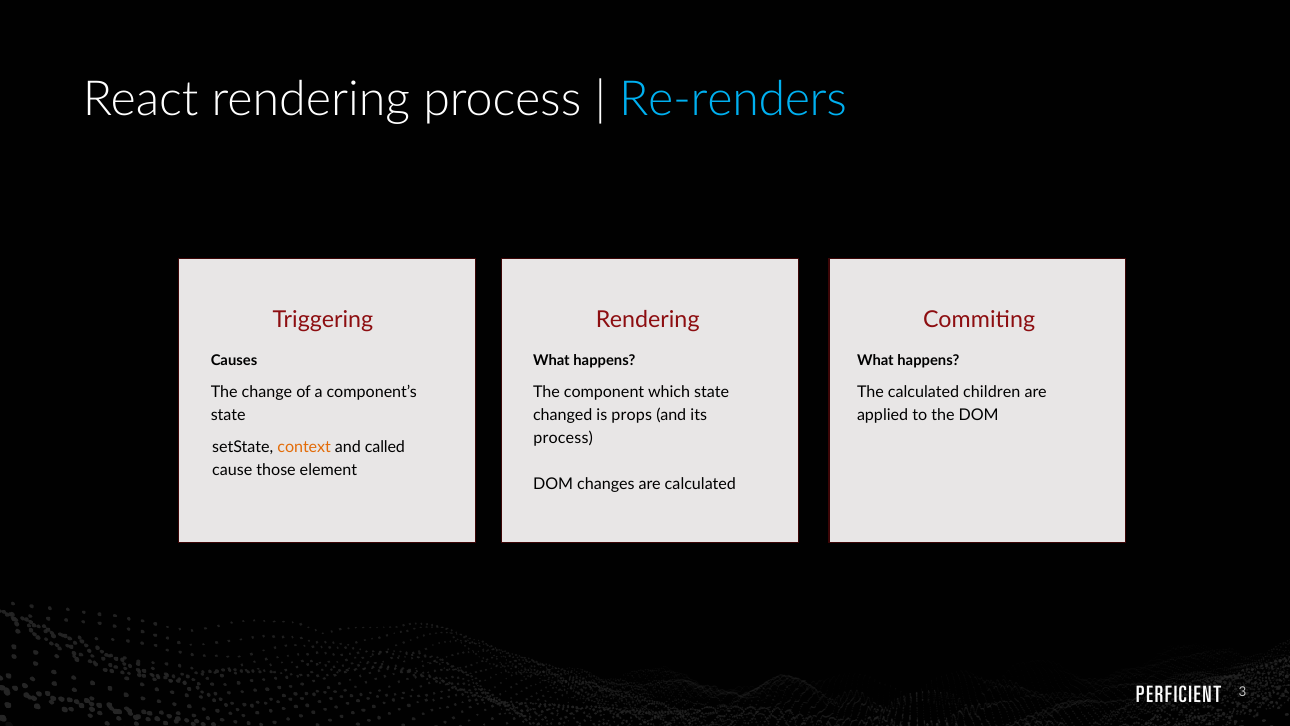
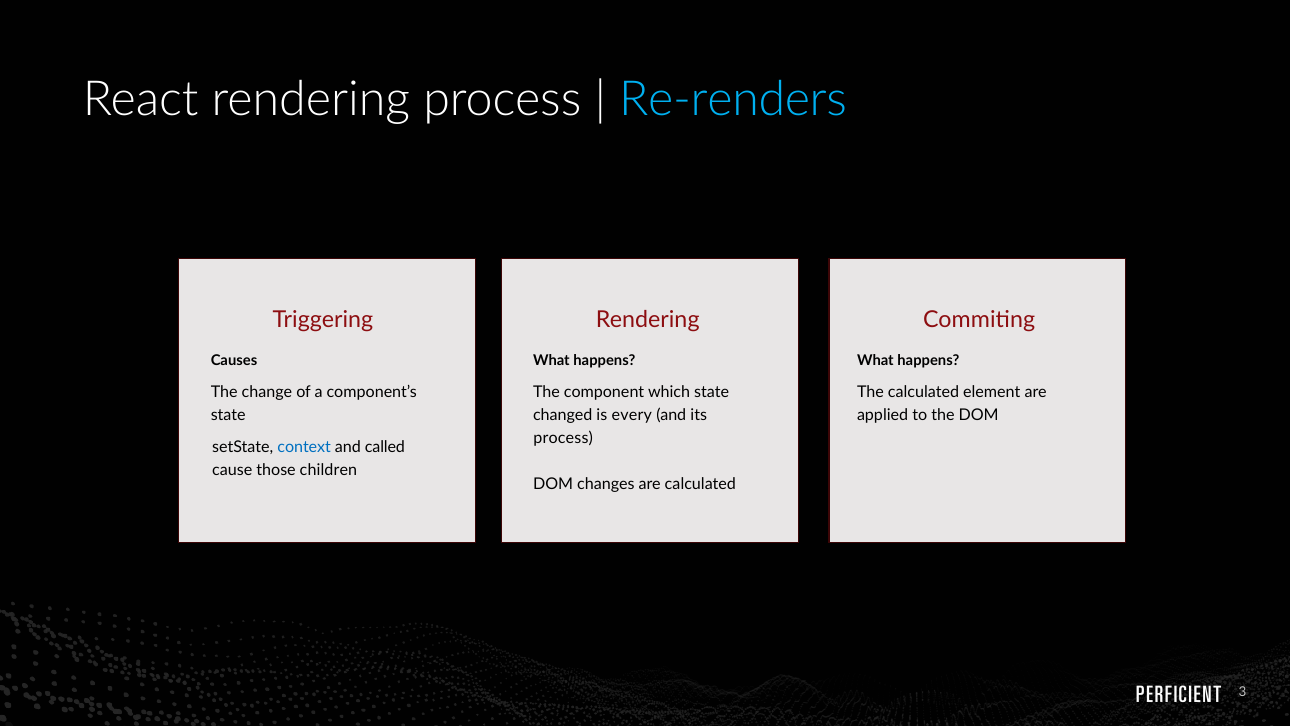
children: children -> element
props: props -> every
context colour: orange -> blue
element: element -> children
